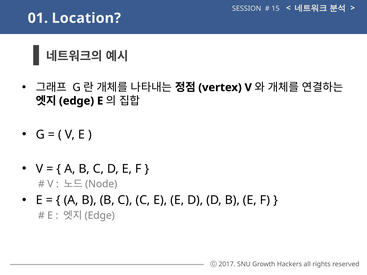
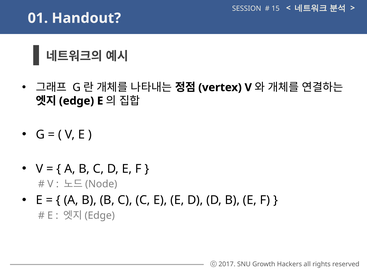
Location: Location -> Handout
